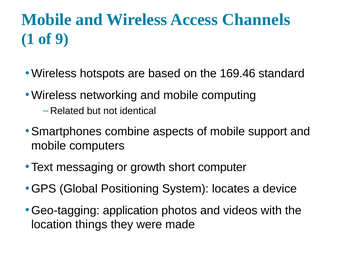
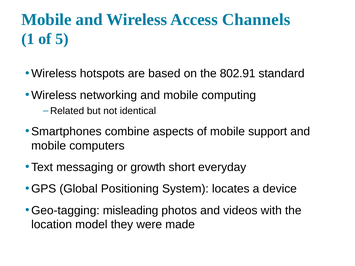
9: 9 -> 5
169.46: 169.46 -> 802.91
computer: computer -> everyday
application: application -> misleading
things: things -> model
